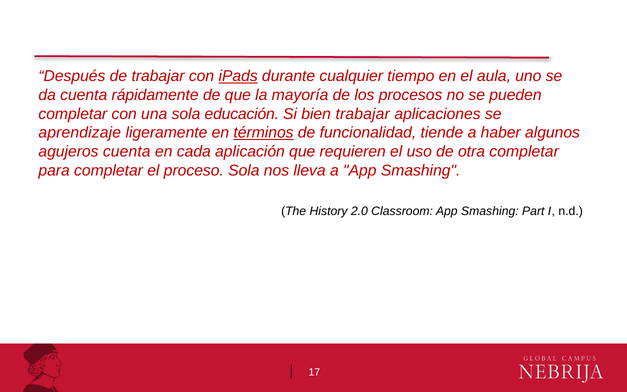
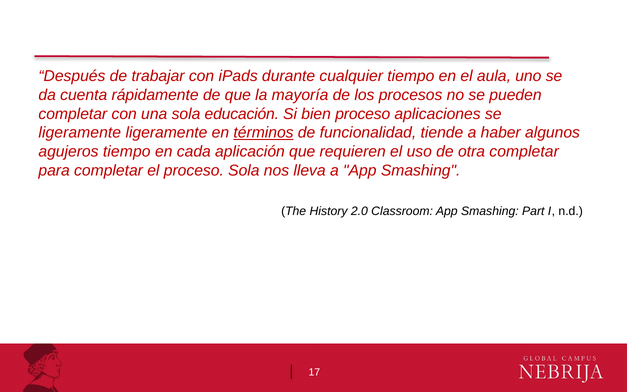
iPads underline: present -> none
bien trabajar: trabajar -> proceso
aprendizaje at (80, 133): aprendizaje -> ligeramente
agujeros cuenta: cuenta -> tiempo
